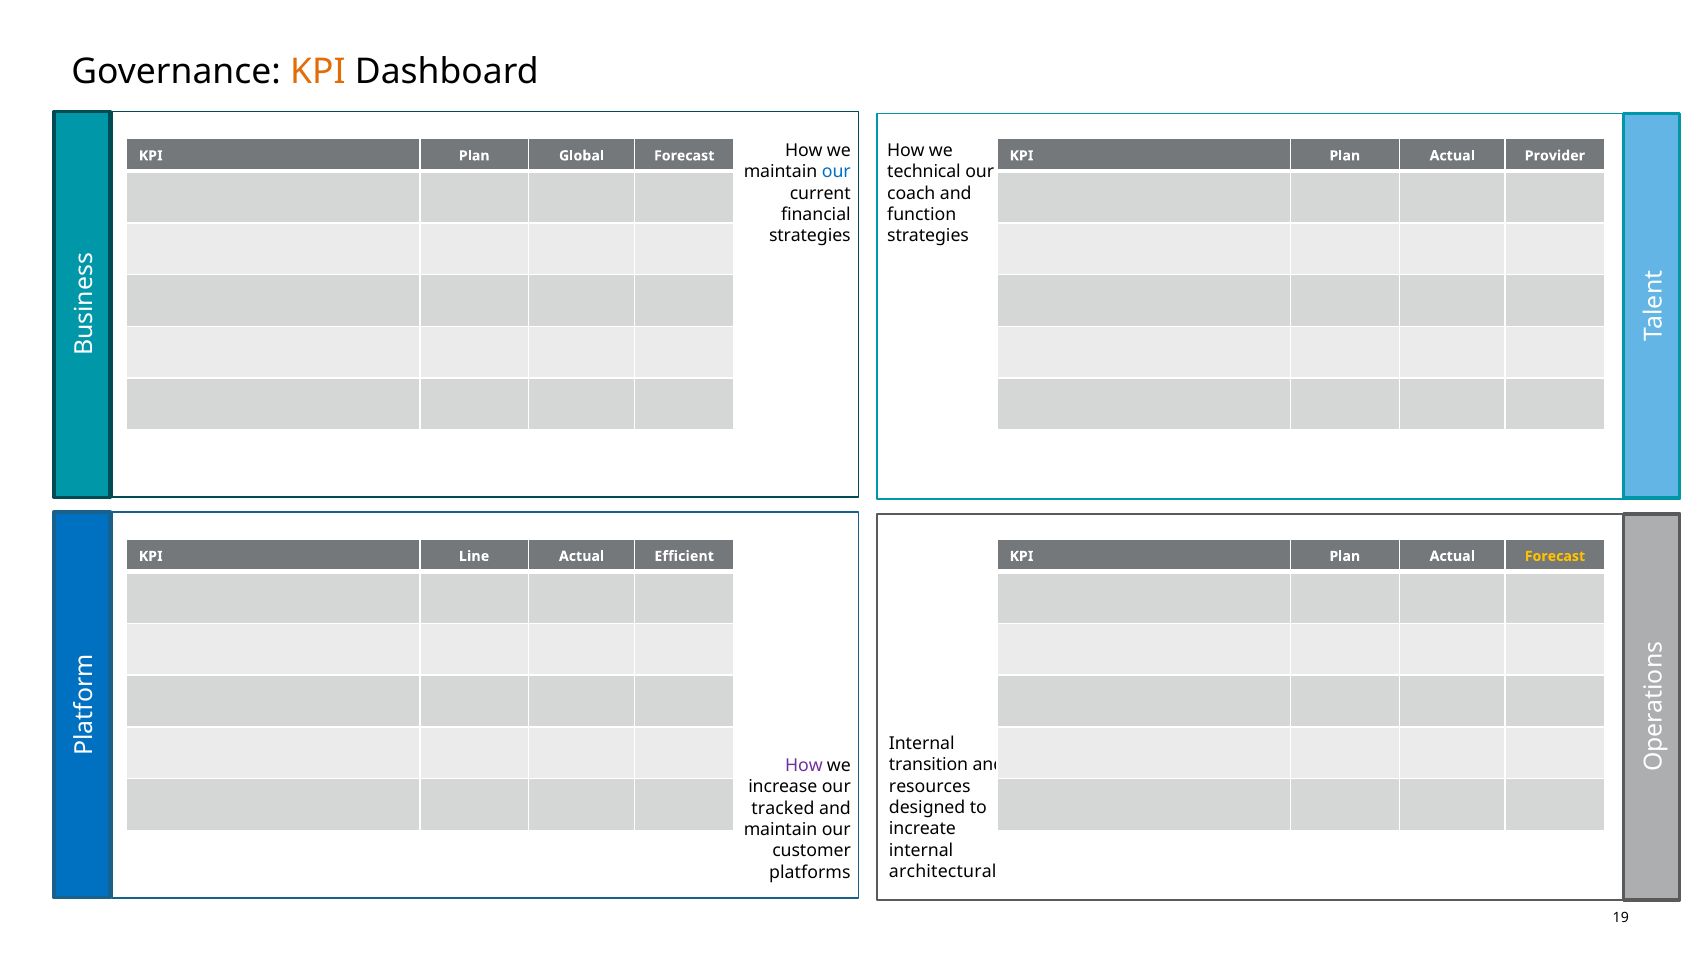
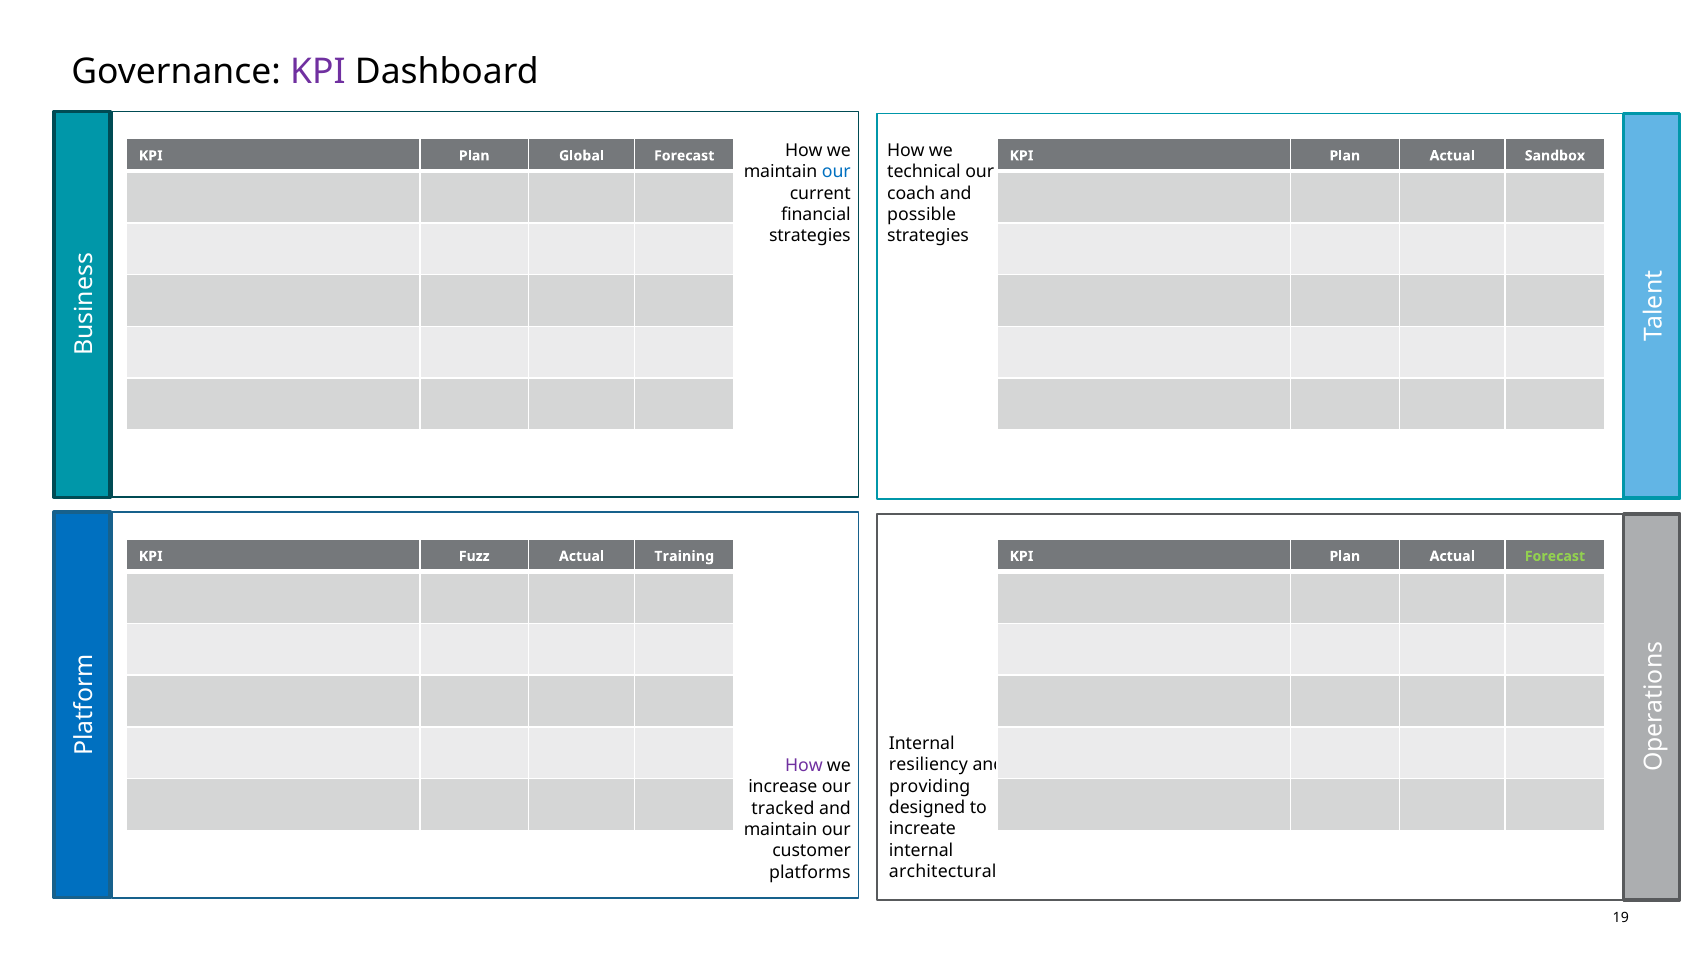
KPI at (318, 71) colour: orange -> purple
Provider: Provider -> Sandbox
function: function -> possible
Line: Line -> Fuzz
Efficient: Efficient -> Training
Forecast at (1555, 556) colour: yellow -> light green
transition: transition -> resiliency
resources: resources -> providing
